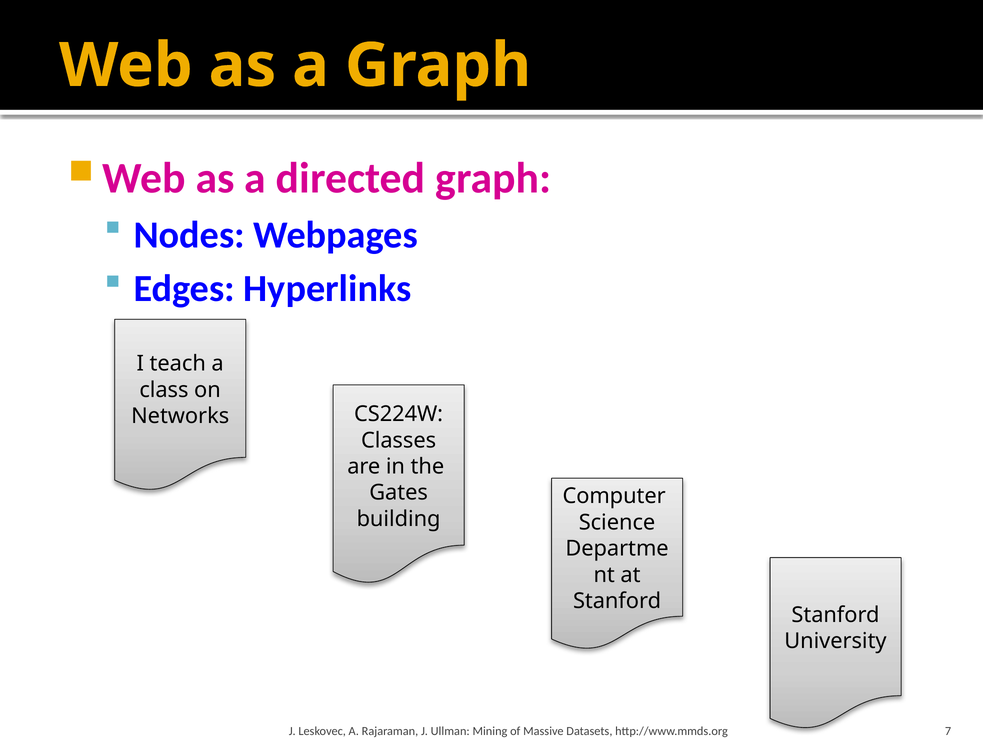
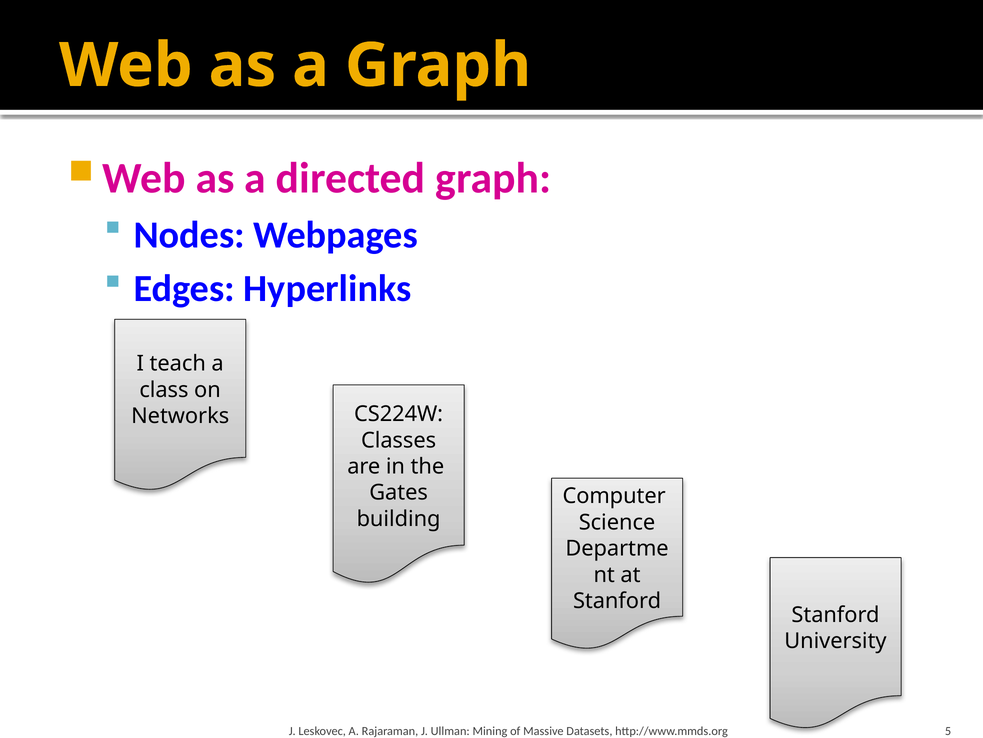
7: 7 -> 5
